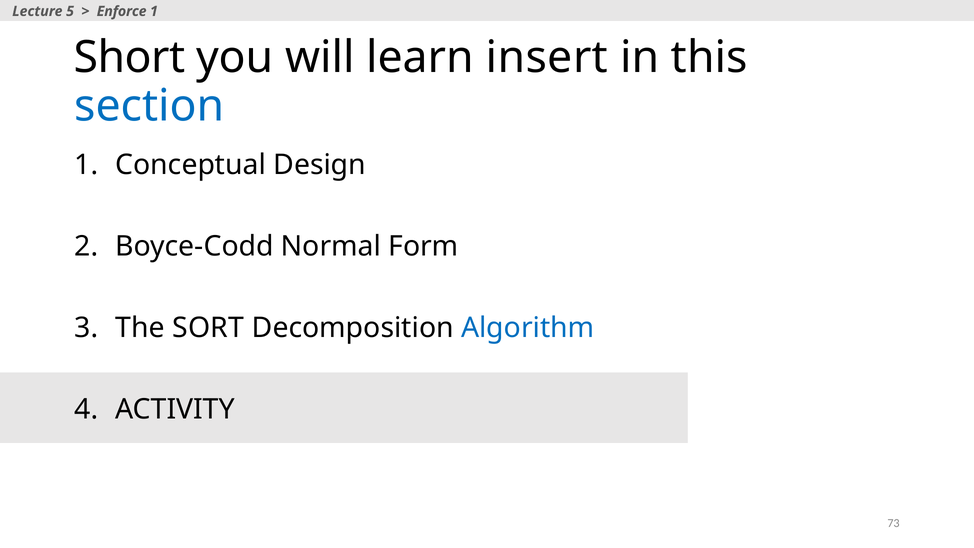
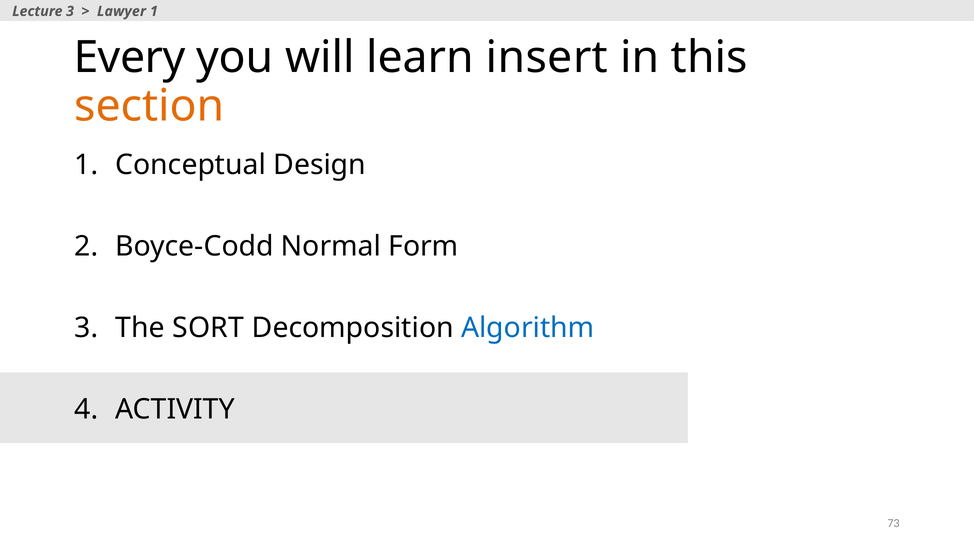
Lecture 5: 5 -> 3
Enforce: Enforce -> Lawyer
Short: Short -> Every
section colour: blue -> orange
